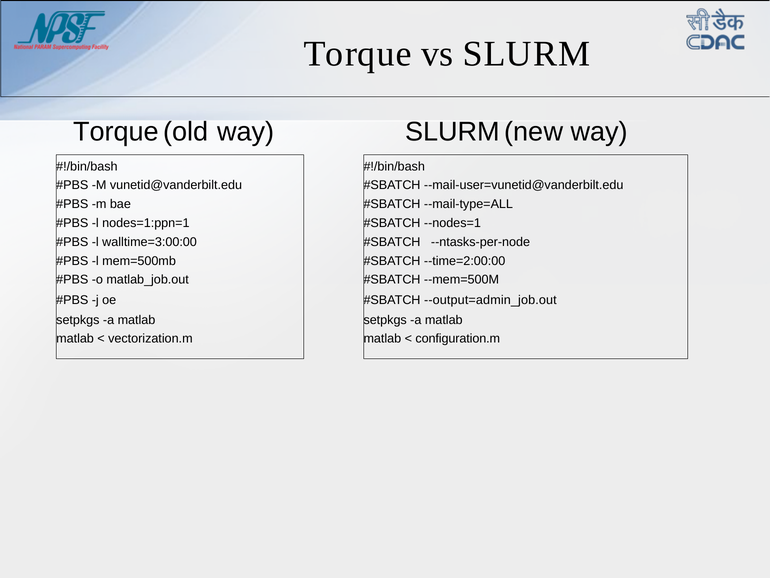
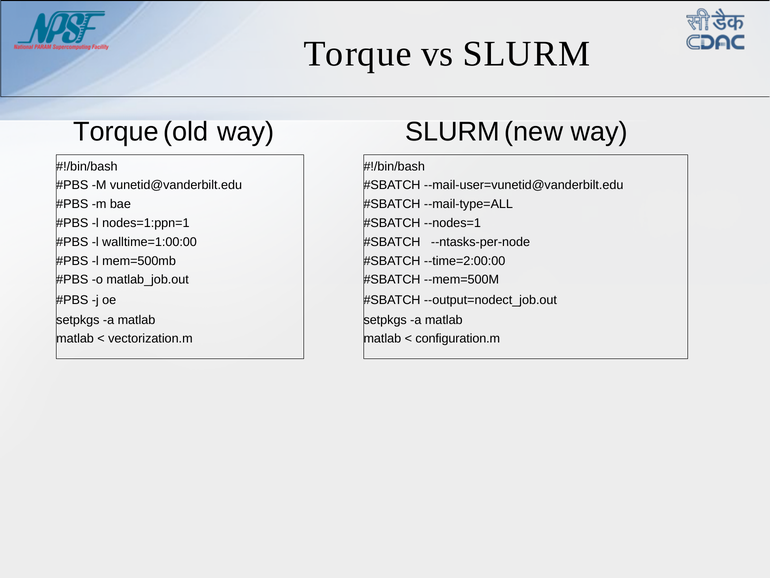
walltime=3:00:00: walltime=3:00:00 -> walltime=1:00:00
--output=admin_job.out: --output=admin_job.out -> --output=nodect_job.out
